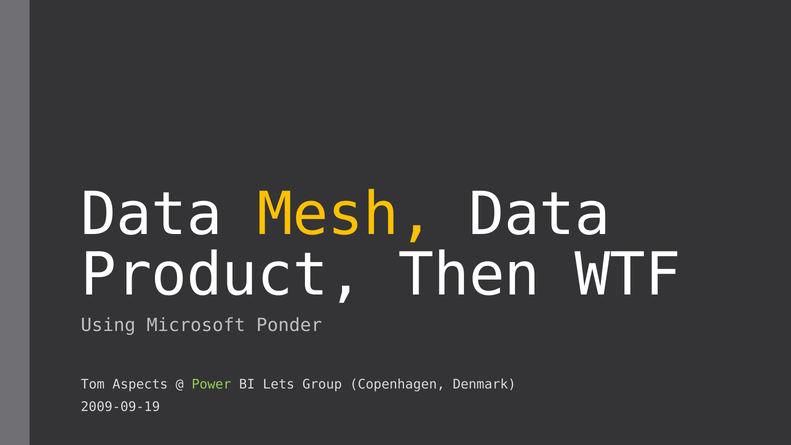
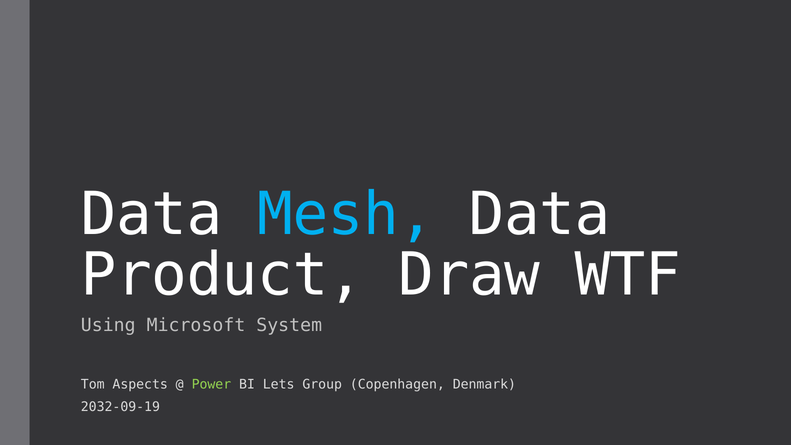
Mesh colour: yellow -> light blue
Then: Then -> Draw
Ponder: Ponder -> System
2009-09-19: 2009-09-19 -> 2032-09-19
